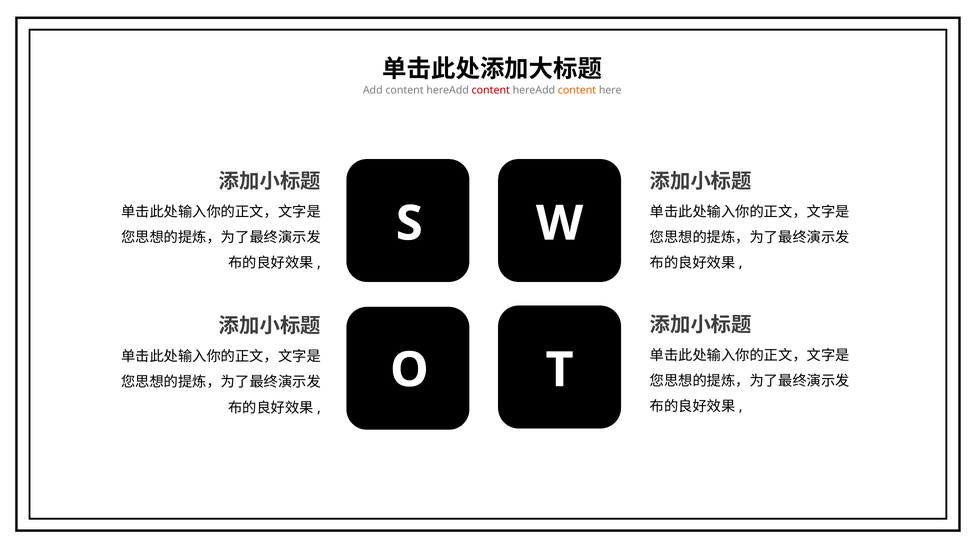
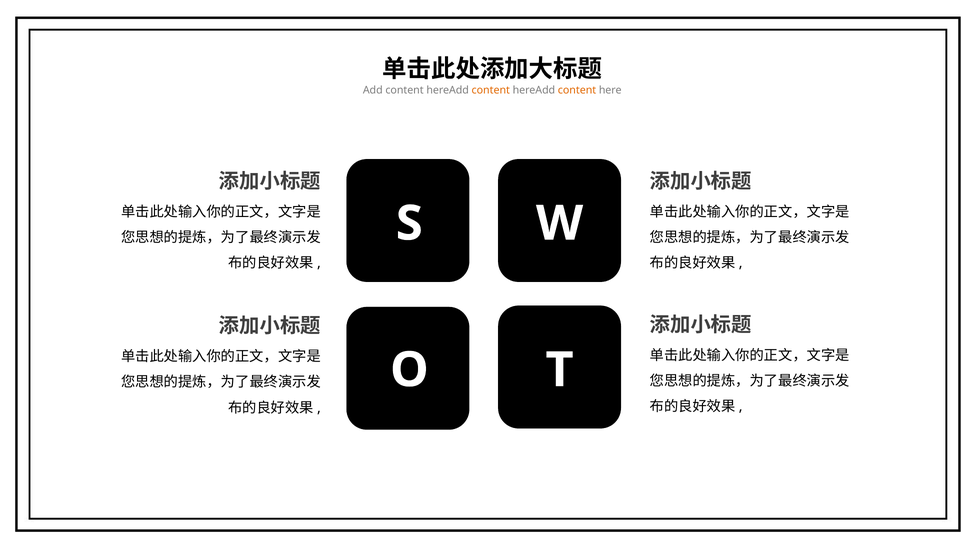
content at (491, 90) colour: red -> orange
